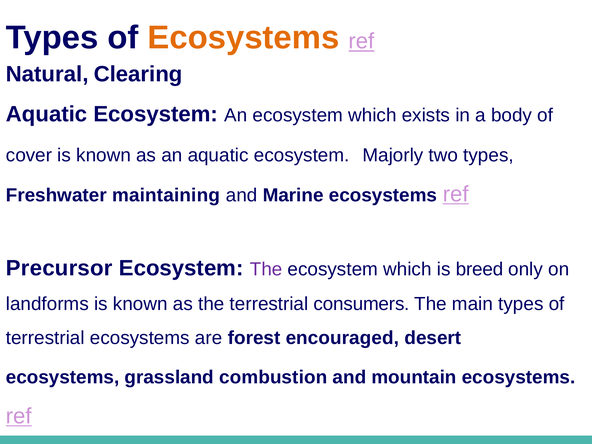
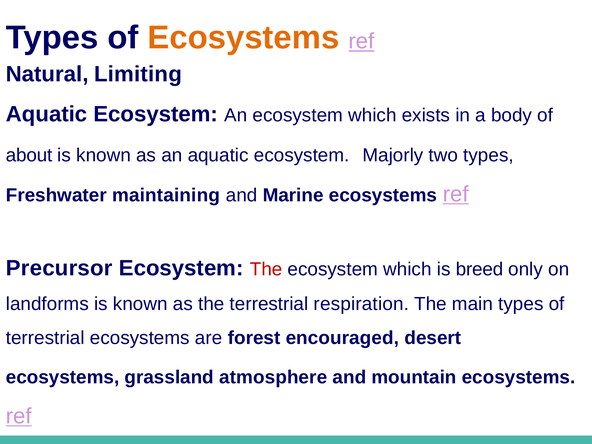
Clearing: Clearing -> Limiting
cover: cover -> about
The at (266, 269) colour: purple -> red
consumers: consumers -> respiration
combustion: combustion -> atmosphere
